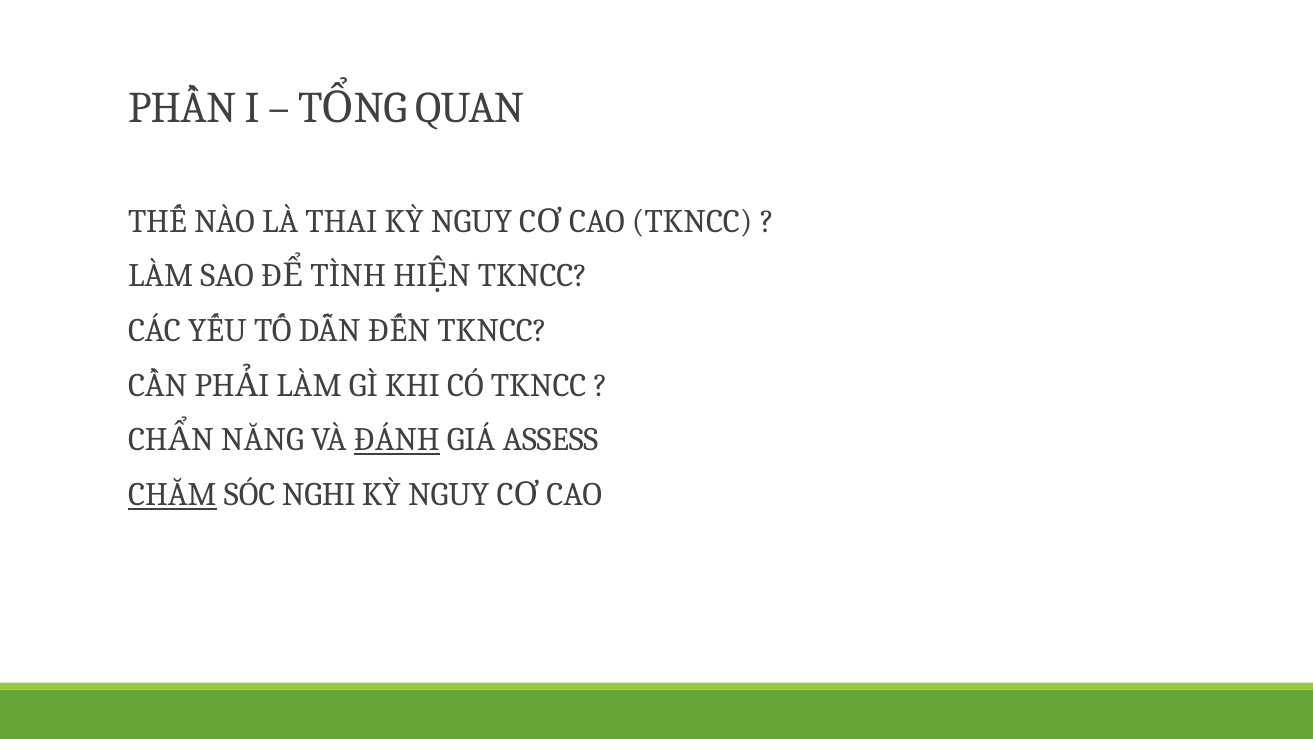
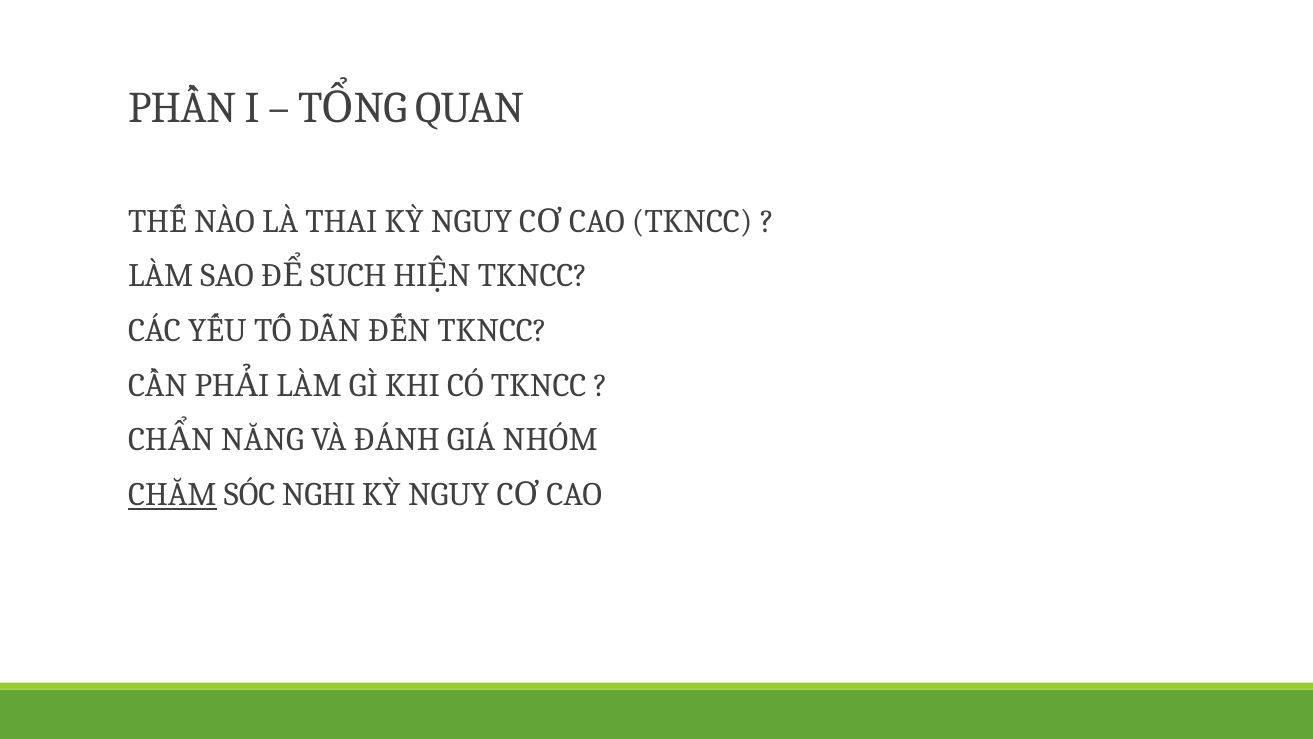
TÌNH: TÌNH -> SUCH
ĐÁNH underline: present -> none
ASSESS: ASSESS -> NHÓM
